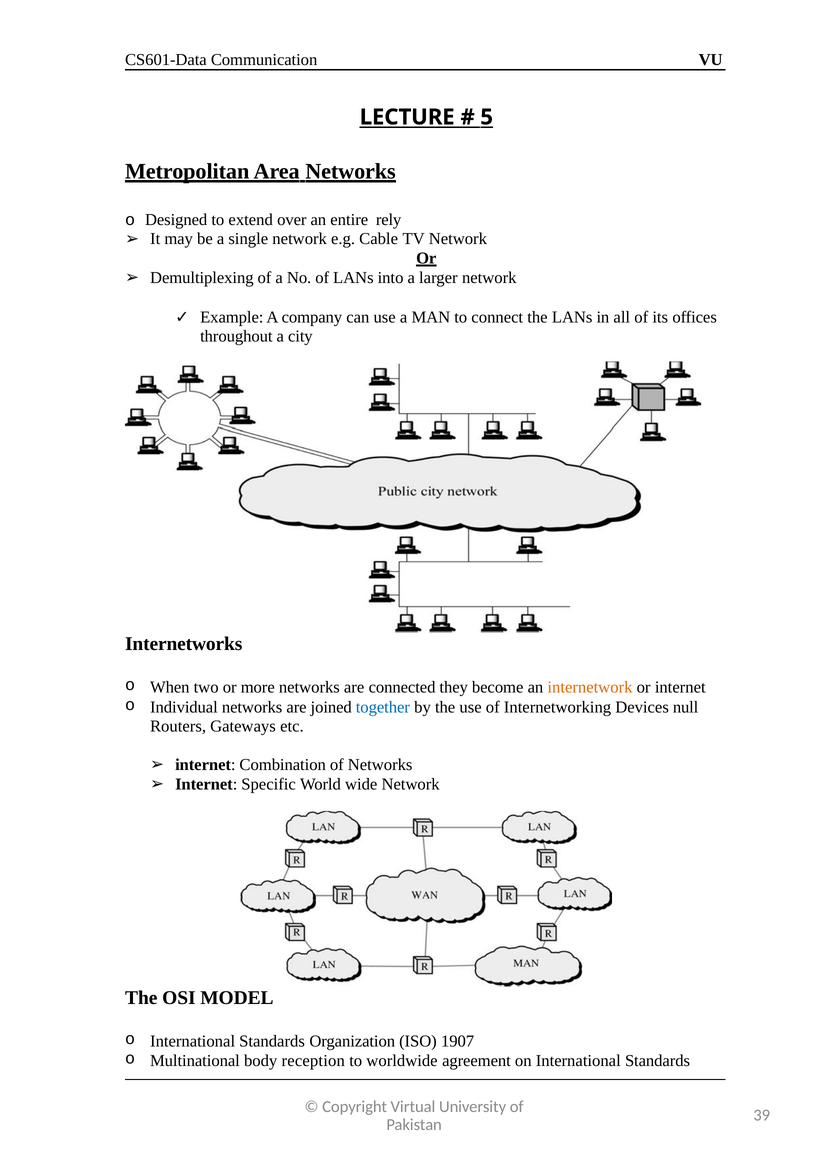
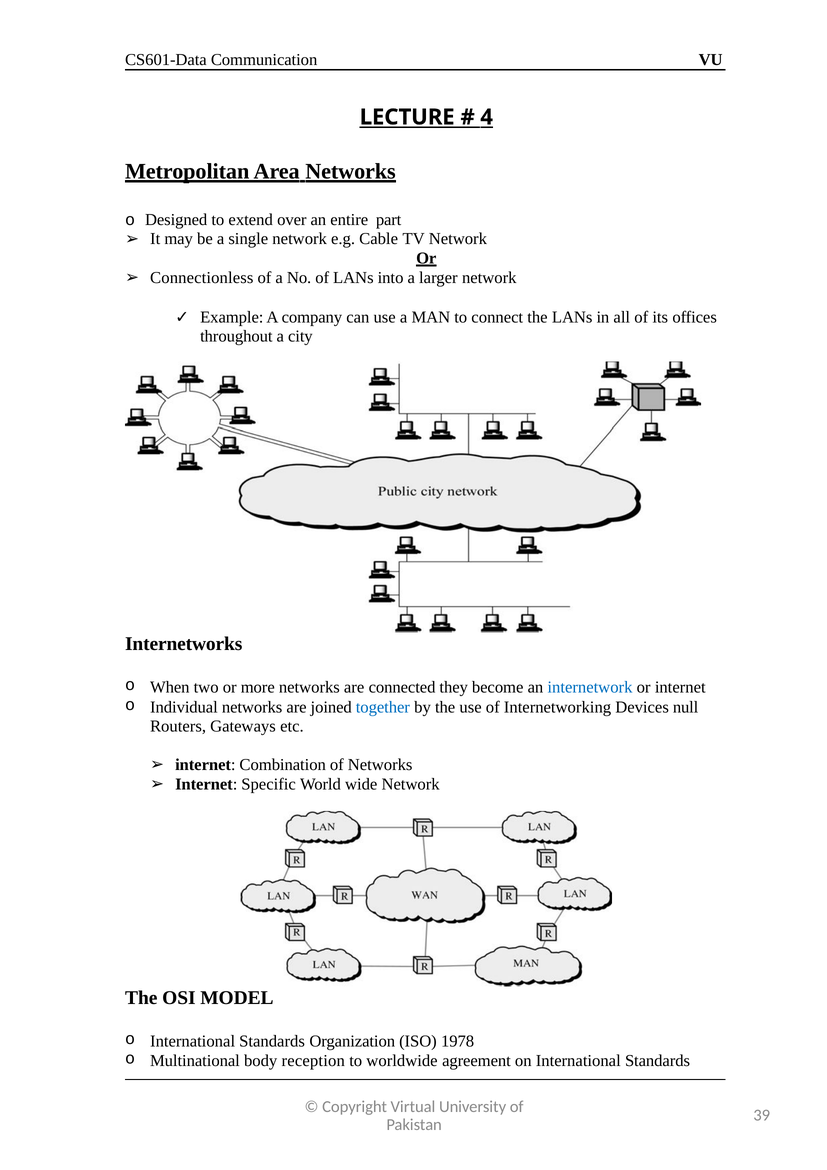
5: 5 -> 4
rely: rely -> part
Demultiplexing: Demultiplexing -> Connectionless
internetwork colour: orange -> blue
1907: 1907 -> 1978
